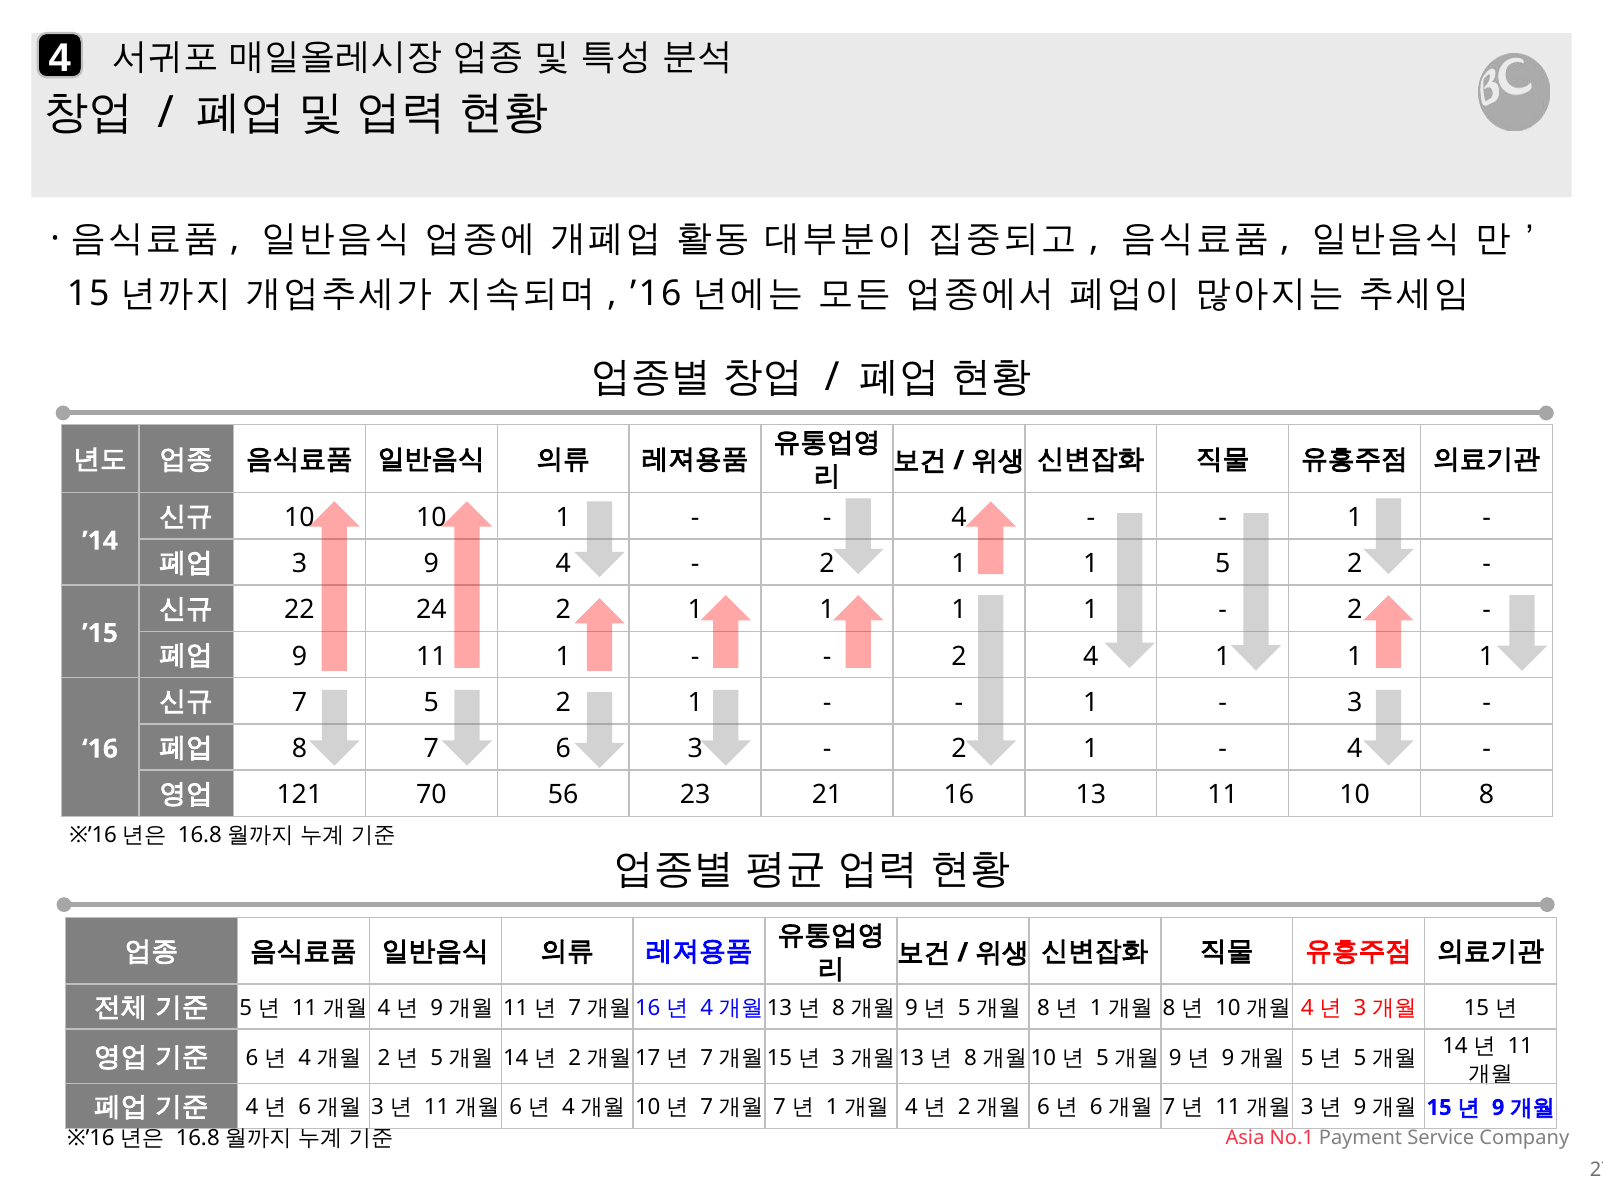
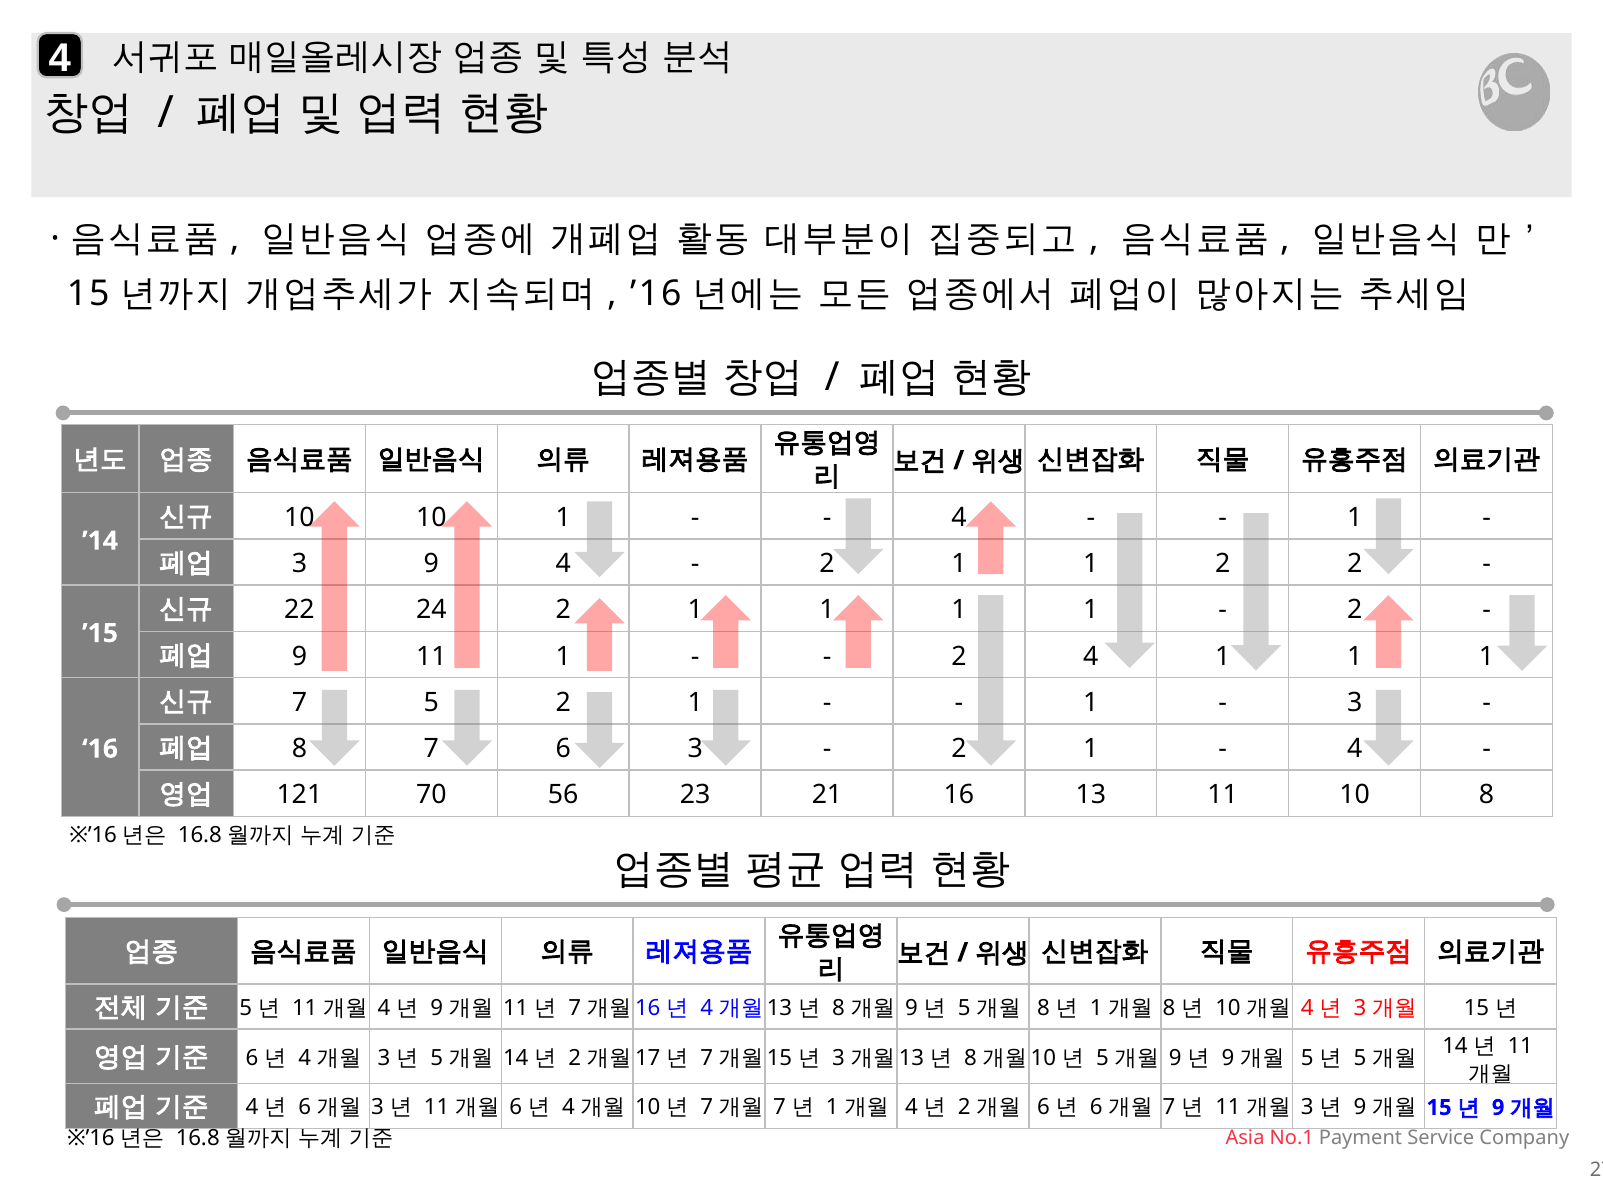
1 5: 5 -> 2
2 at (384, 1057): 2 -> 3
